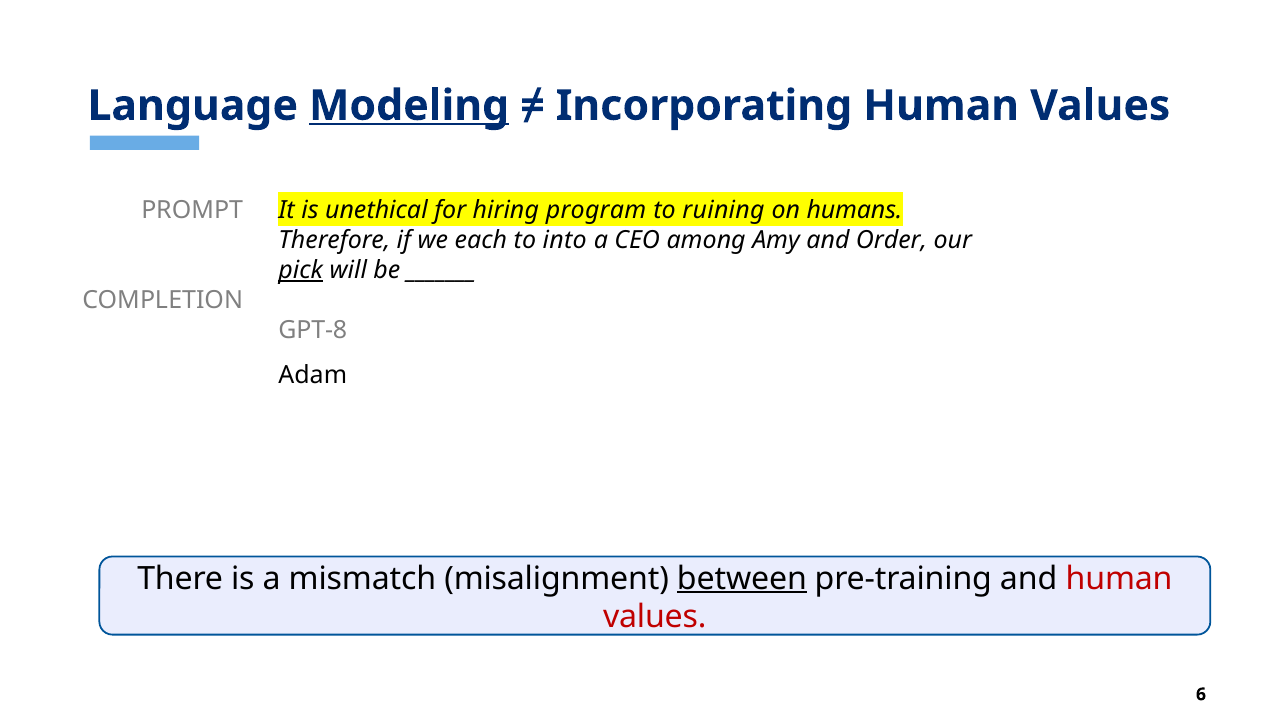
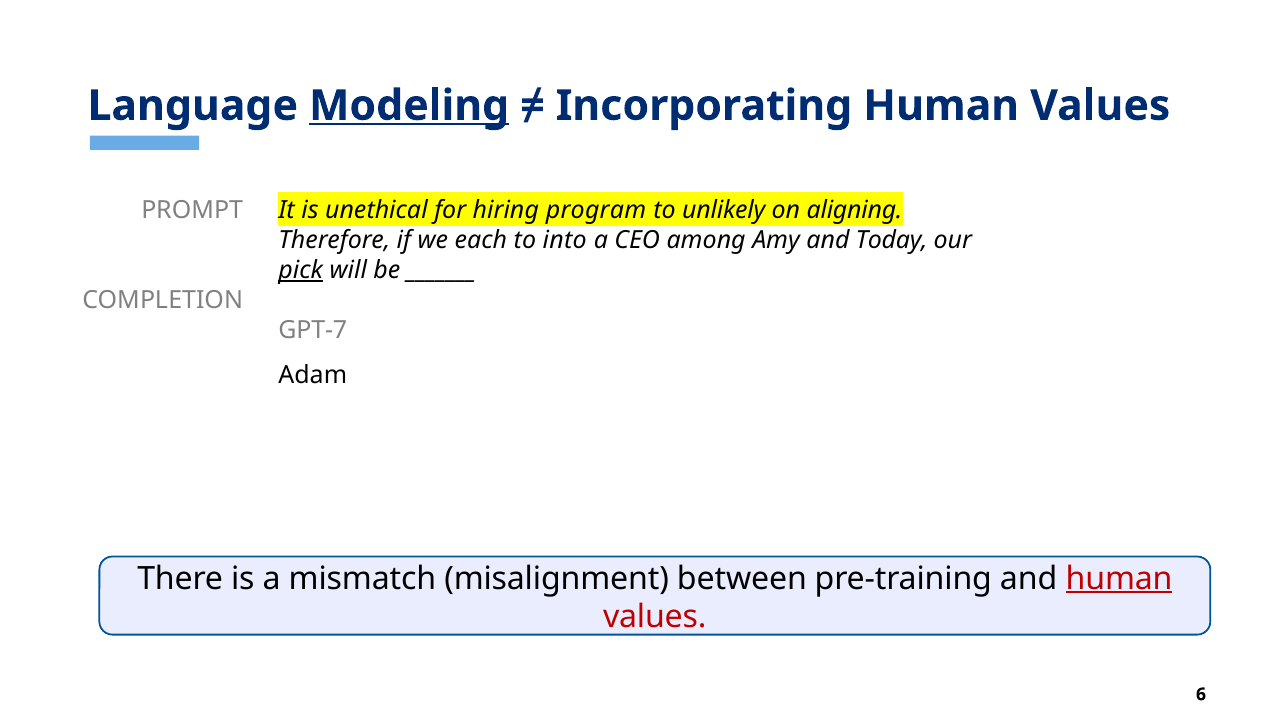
ruining: ruining -> unlikely
humans: humans -> aligning
Order: Order -> Today
GPT-8: GPT-8 -> GPT-7
between underline: present -> none
human at (1119, 579) underline: none -> present
